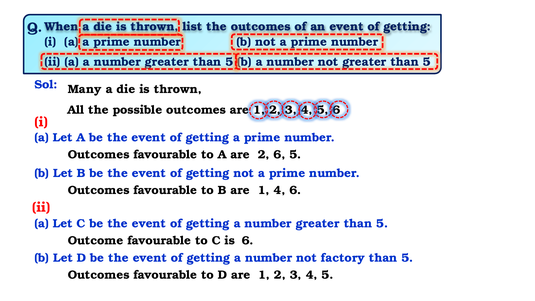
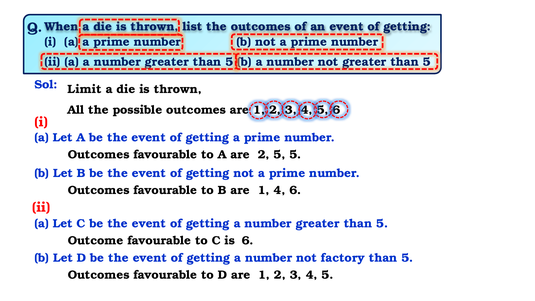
Many: Many -> Limit
2 6: 6 -> 5
